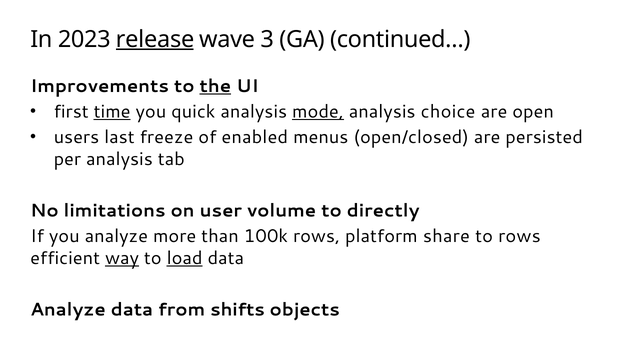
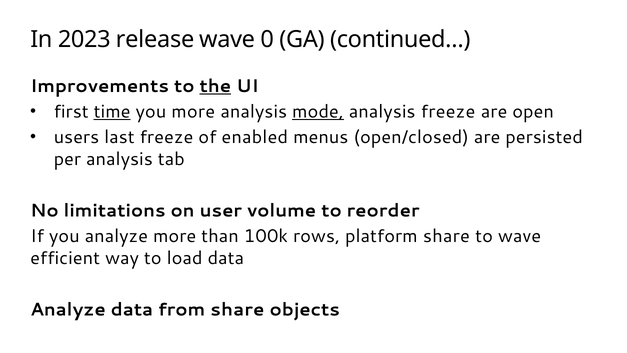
release underline: present -> none
3: 3 -> 0
you quick: quick -> more
analysis choice: choice -> freeze
directly: directly -> reorder
to rows: rows -> wave
way underline: present -> none
load underline: present -> none
from shifts: shifts -> share
